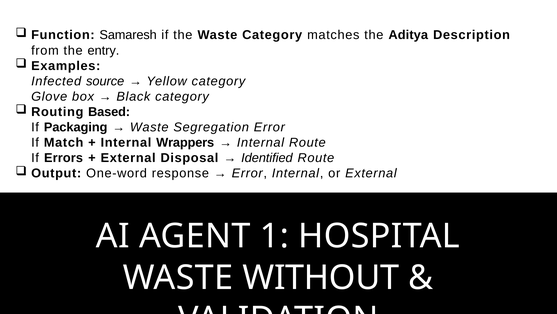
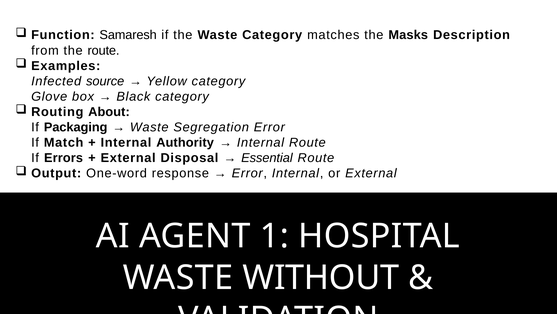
Aditya: Aditya -> Masks
the entry: entry -> route
Based: Based -> About
Wrappers: Wrappers -> Authority
Identified: Identified -> Essential
